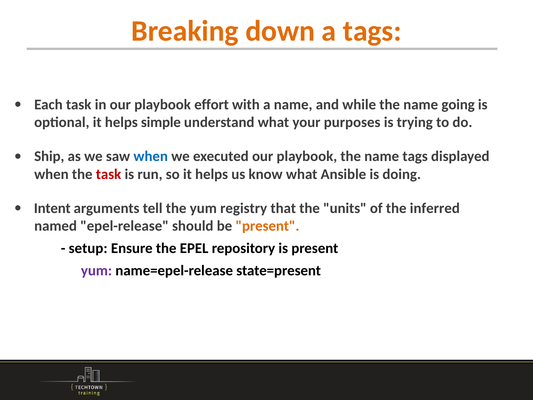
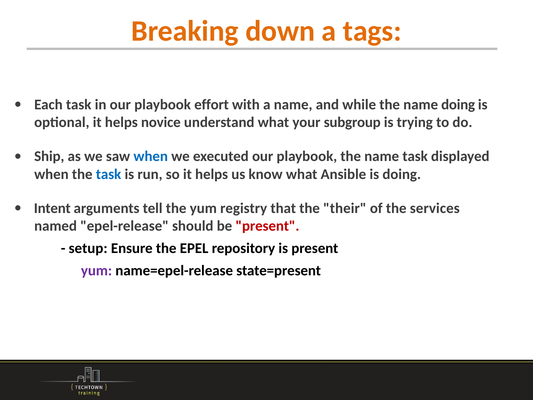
name going: going -> doing
simple: simple -> novice
purposes: purposes -> subgroup
name tags: tags -> task
task at (109, 174) colour: red -> blue
units: units -> their
inferred: inferred -> services
present at (267, 226) colour: orange -> red
